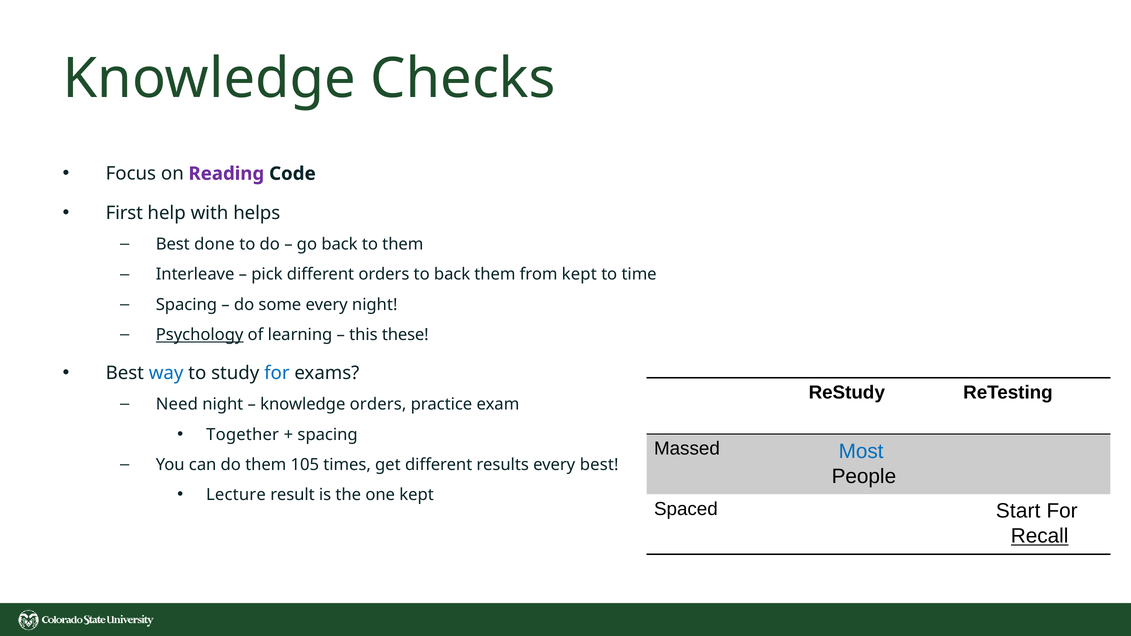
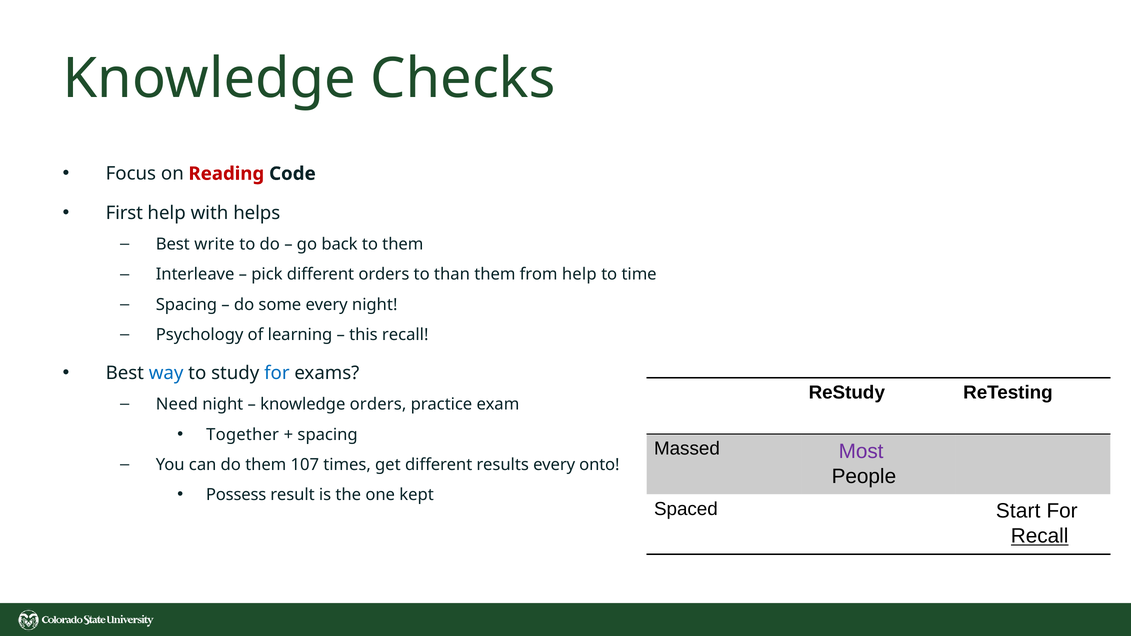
Reading colour: purple -> red
done: done -> write
to back: back -> than
from kept: kept -> help
Psychology underline: present -> none
this these: these -> recall
Most colour: blue -> purple
105: 105 -> 107
every best: best -> onto
Lecture: Lecture -> Possess
